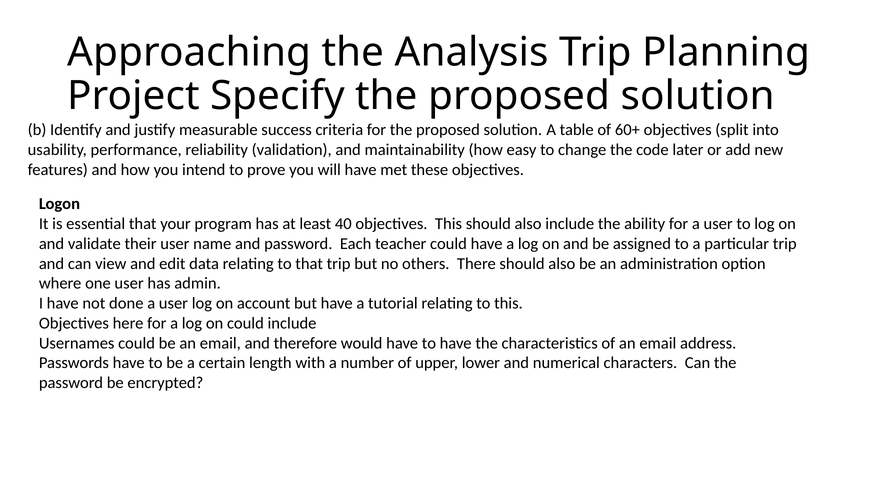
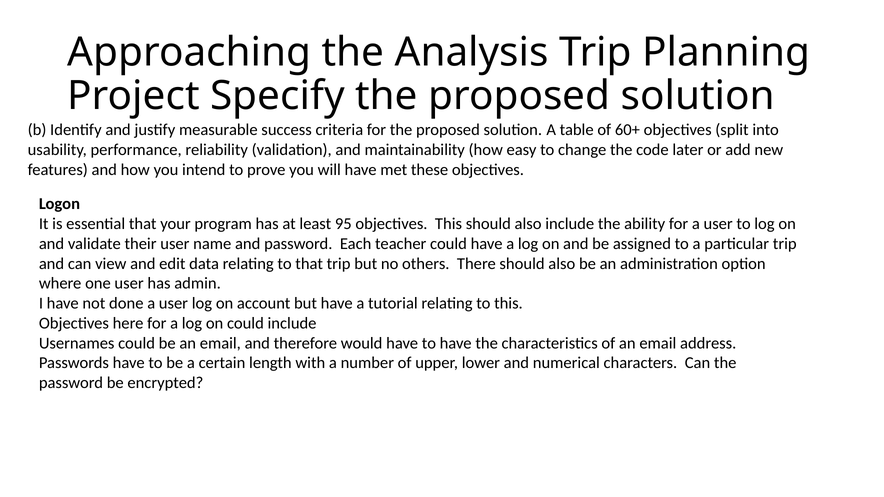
40: 40 -> 95
